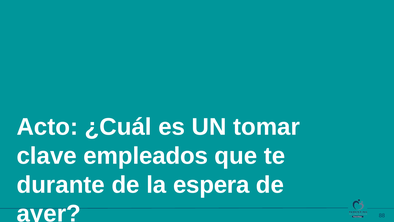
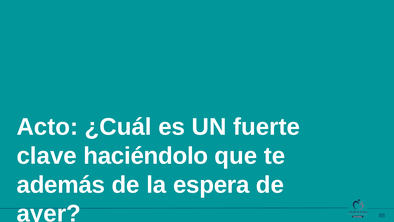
tomar: tomar -> fuerte
empleados: empleados -> haciéndolo
durante: durante -> además
